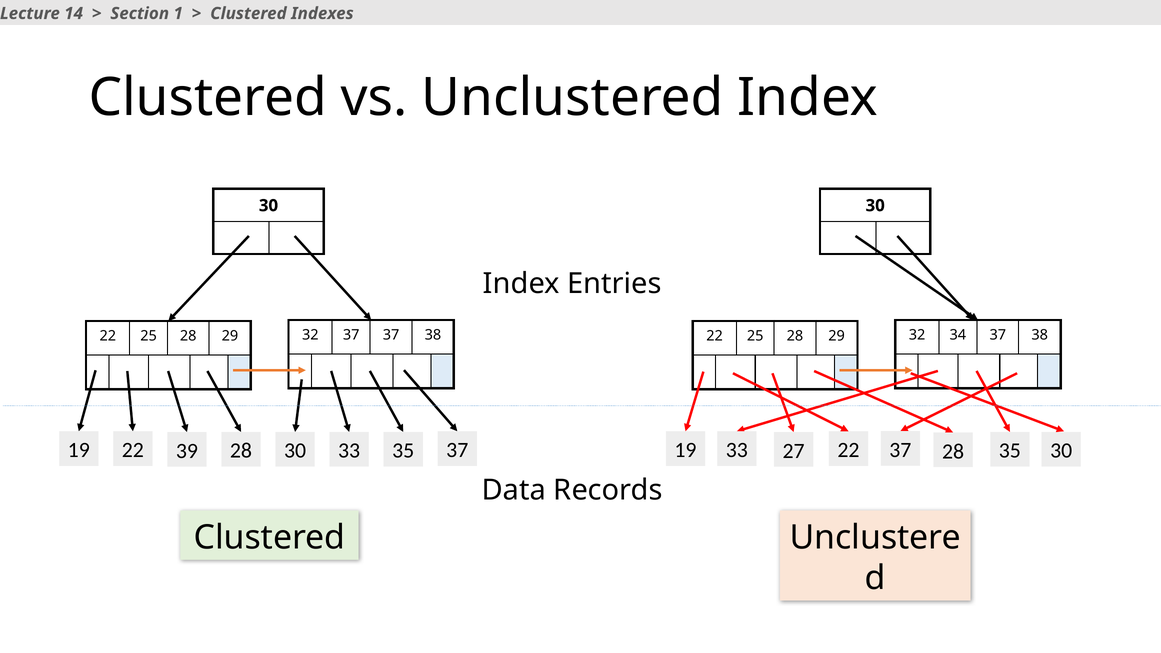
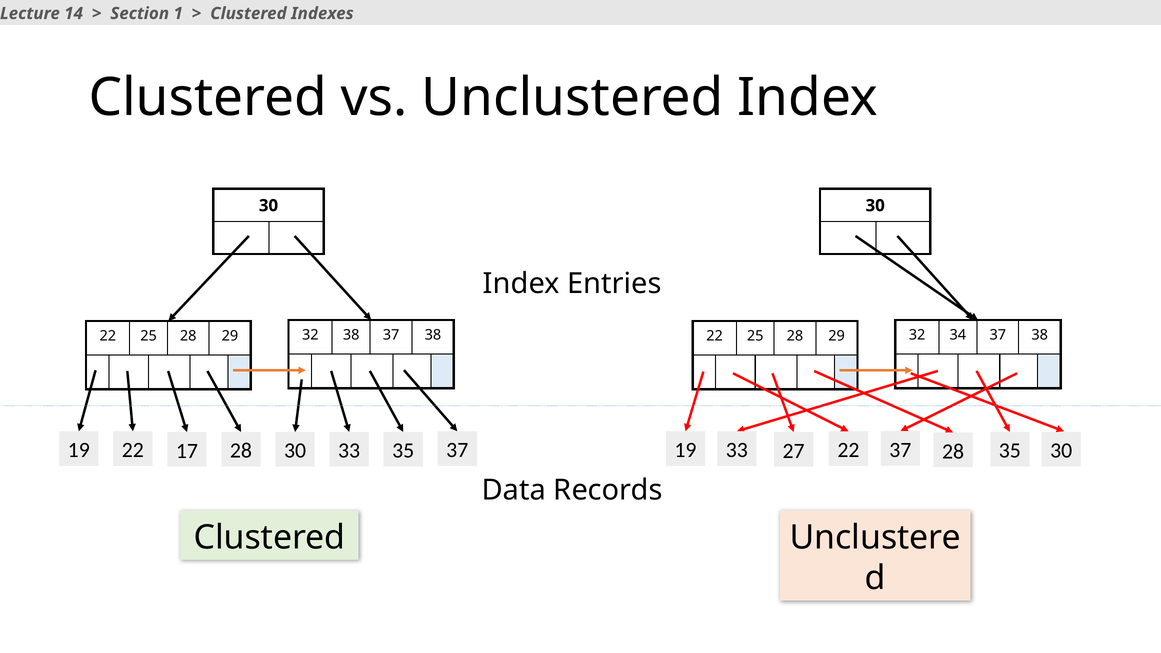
32 37: 37 -> 38
39: 39 -> 17
